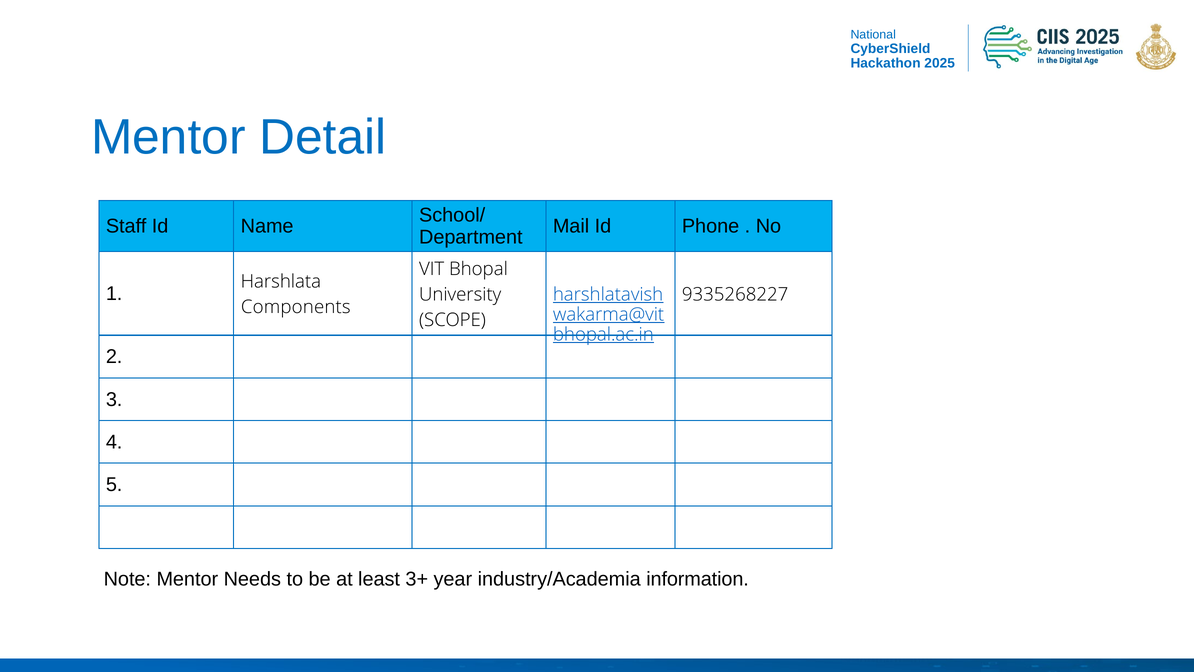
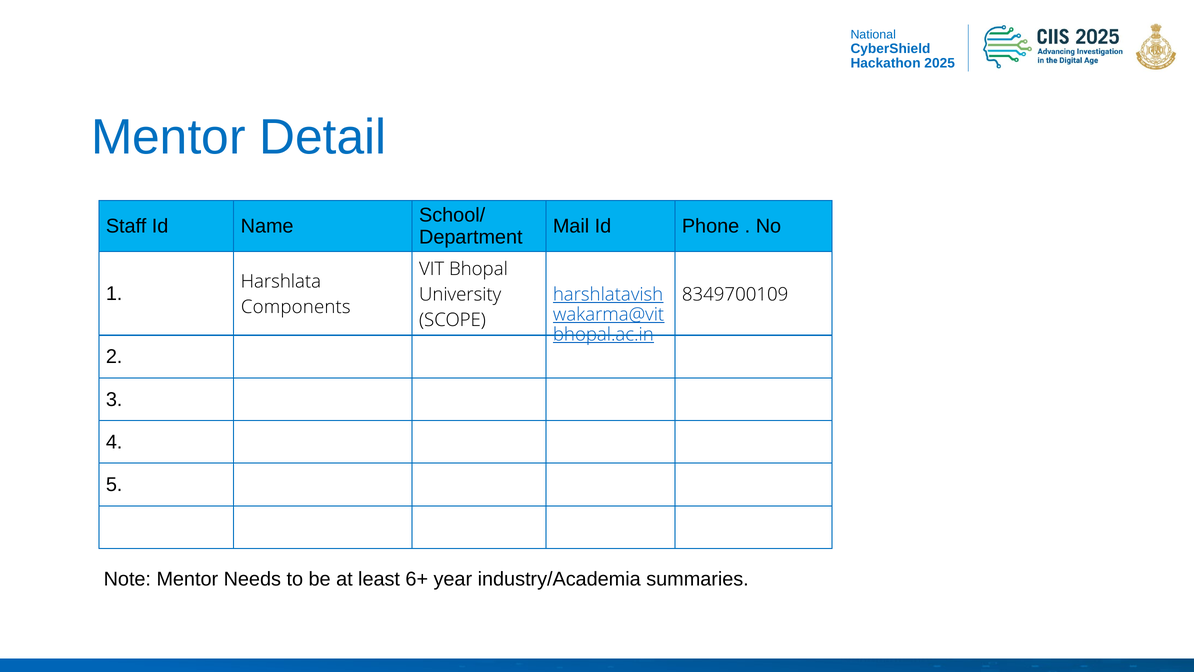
9335268227: 9335268227 -> 8349700109
3+: 3+ -> 6+
information: information -> summaries
